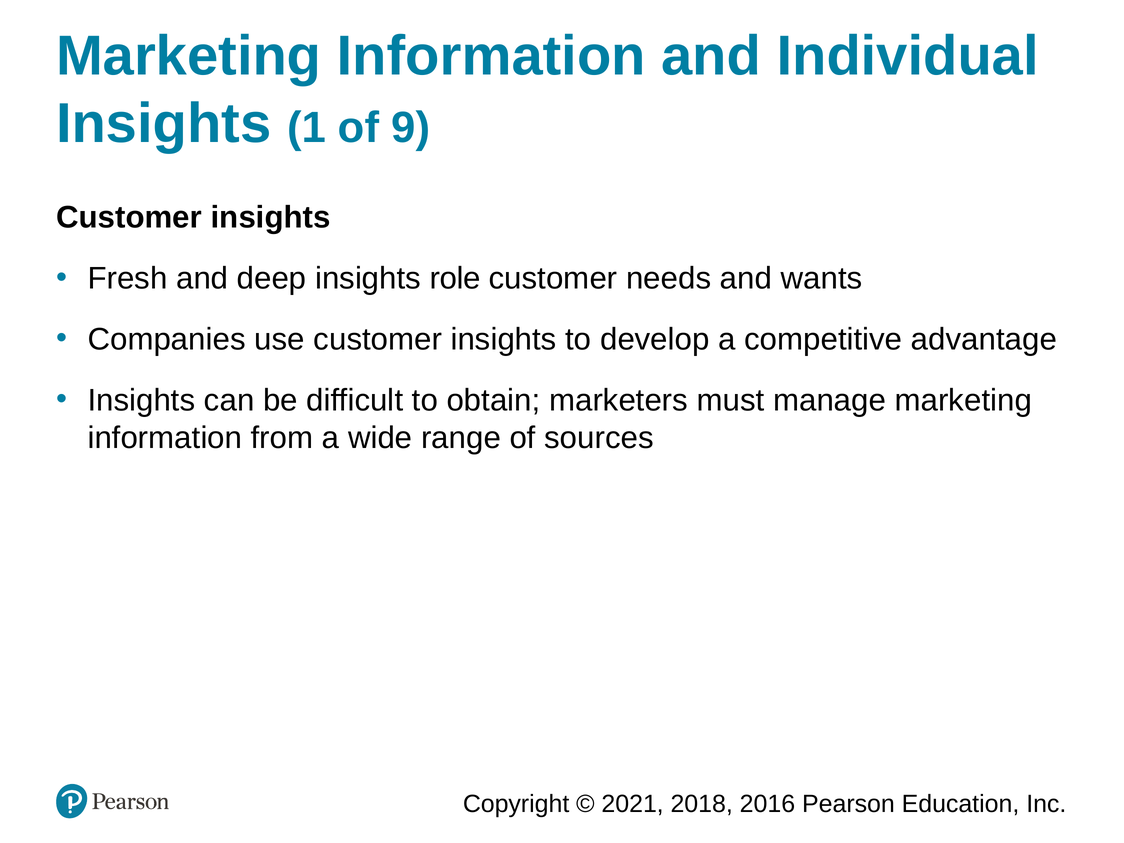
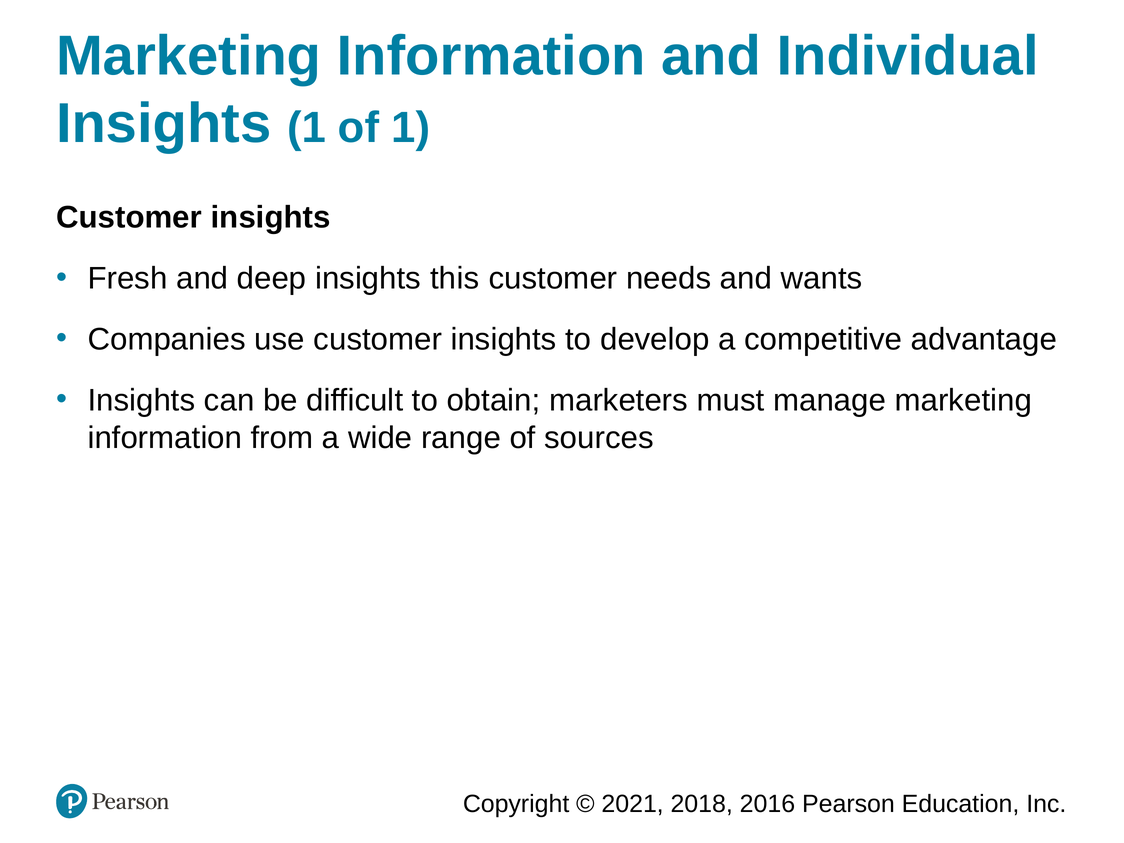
of 9: 9 -> 1
role: role -> this
